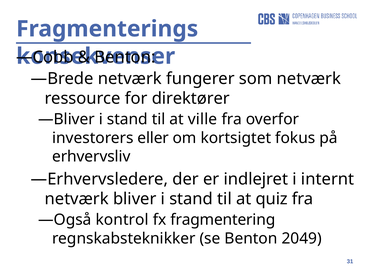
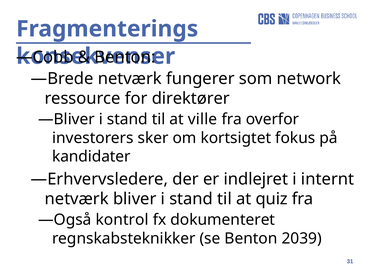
som netværk: netværk -> network
eller: eller -> sker
erhvervsliv: erhvervsliv -> kandidater
fragmentering: fragmentering -> dokumenteret
2049: 2049 -> 2039
